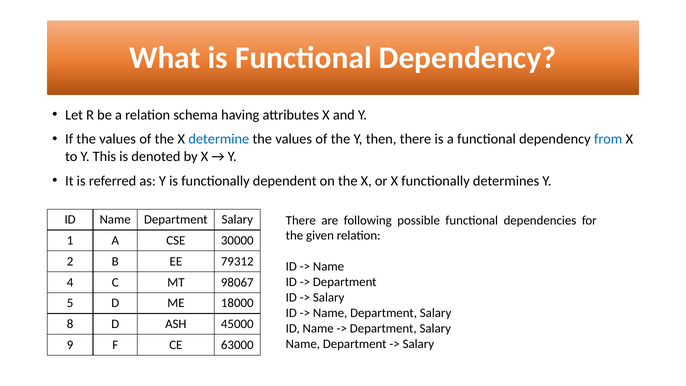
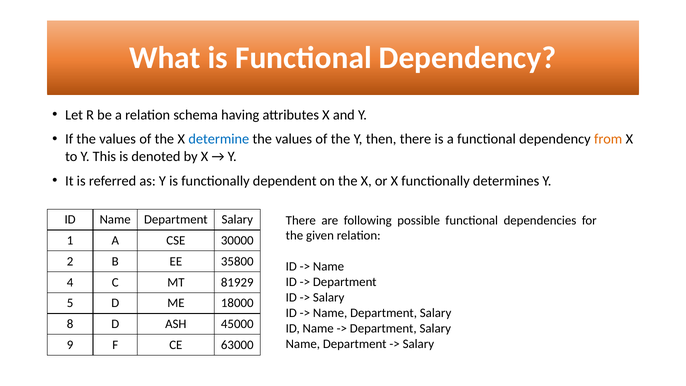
from colour: blue -> orange
79312: 79312 -> 35800
98067: 98067 -> 81929
